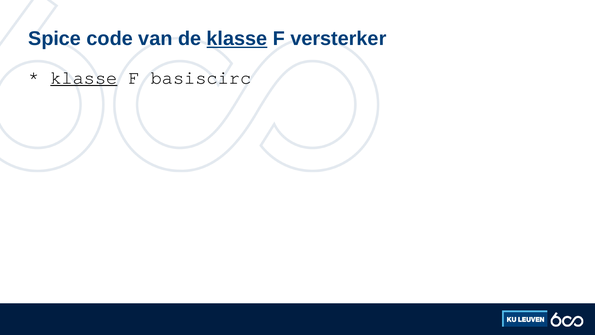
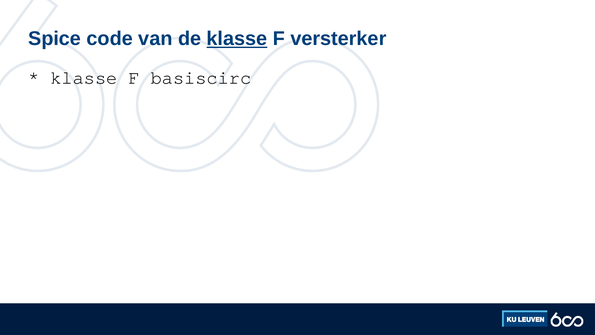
klasse at (84, 78) underline: present -> none
